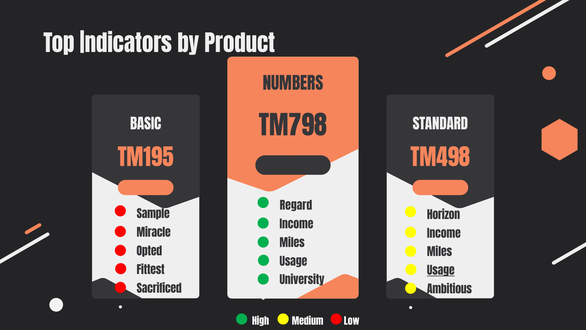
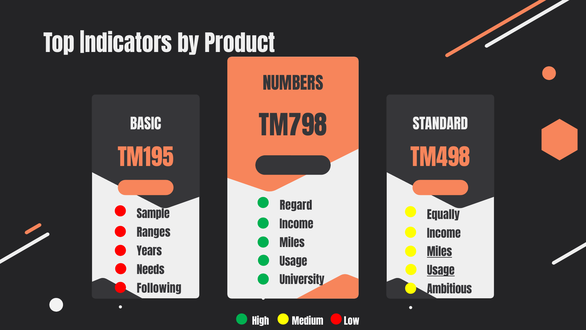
Horizon: Horizon -> Equally
Miracle: Miracle -> Ranges
Opted: Opted -> Years
Miles at (440, 252) underline: none -> present
Fittest: Fittest -> Needs
Sacrificed: Sacrificed -> Following
